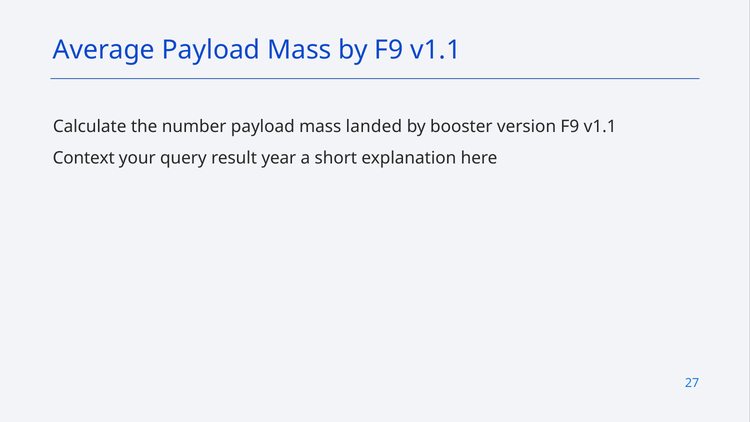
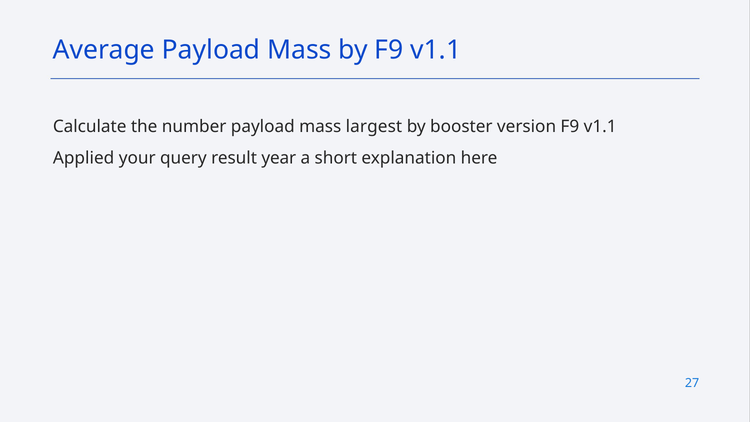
landed: landed -> largest
Context: Context -> Applied
